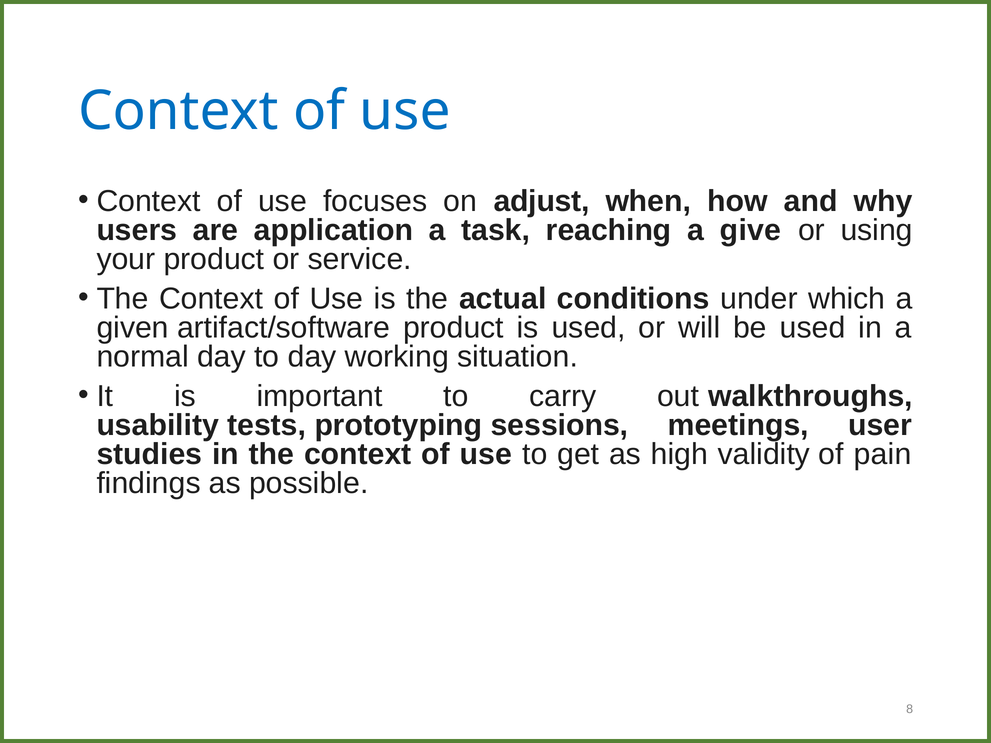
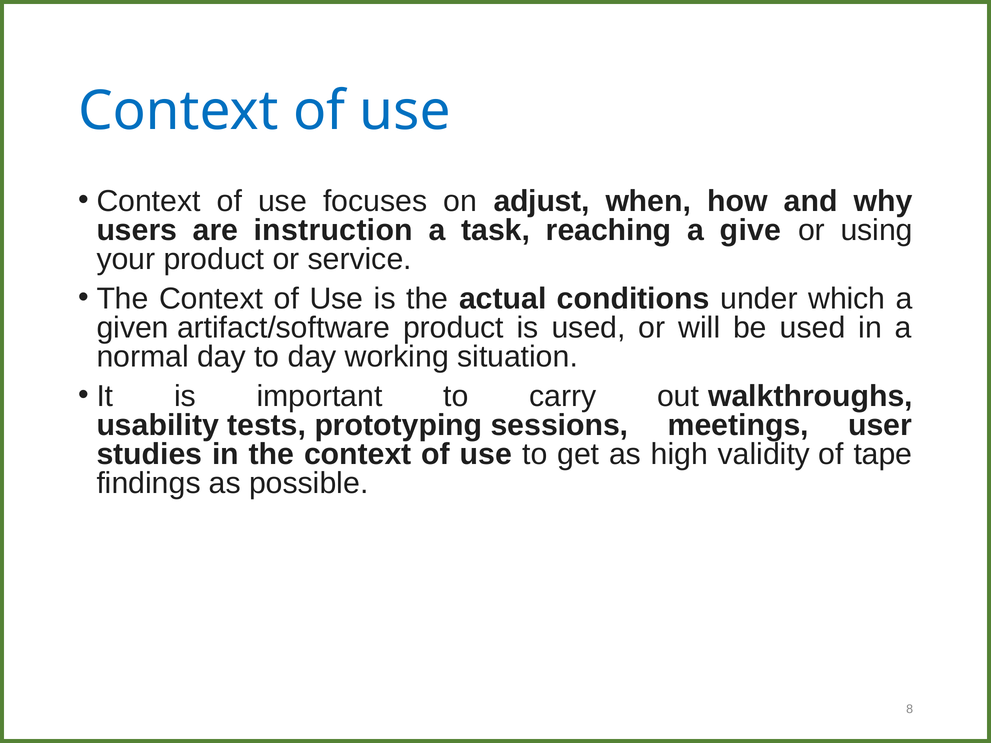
application: application -> instruction
pain: pain -> tape
